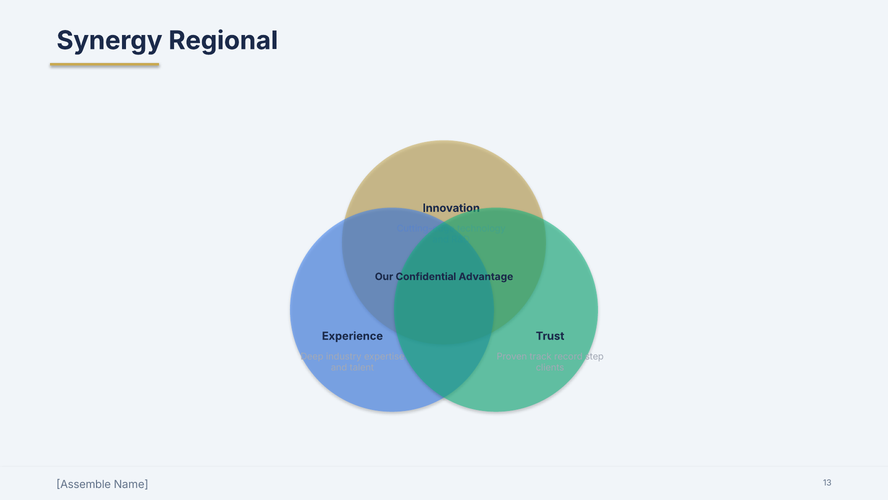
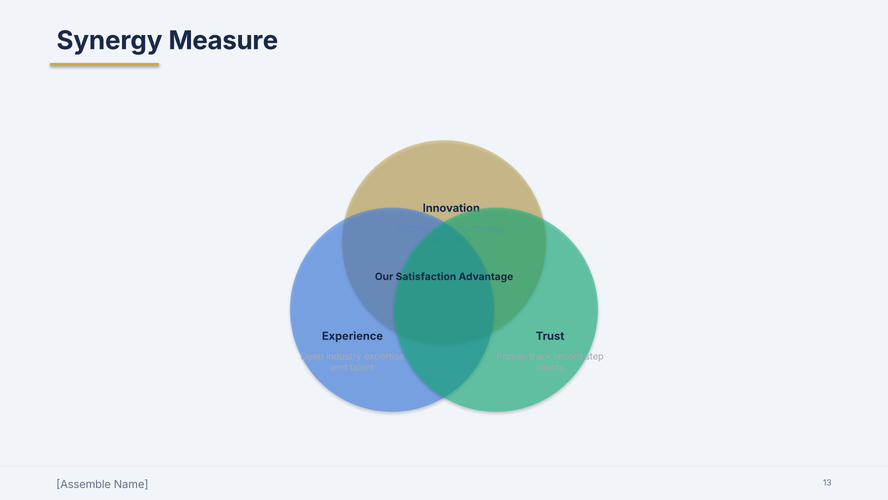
Regional: Regional -> Measure
Confidential: Confidential -> Satisfaction
